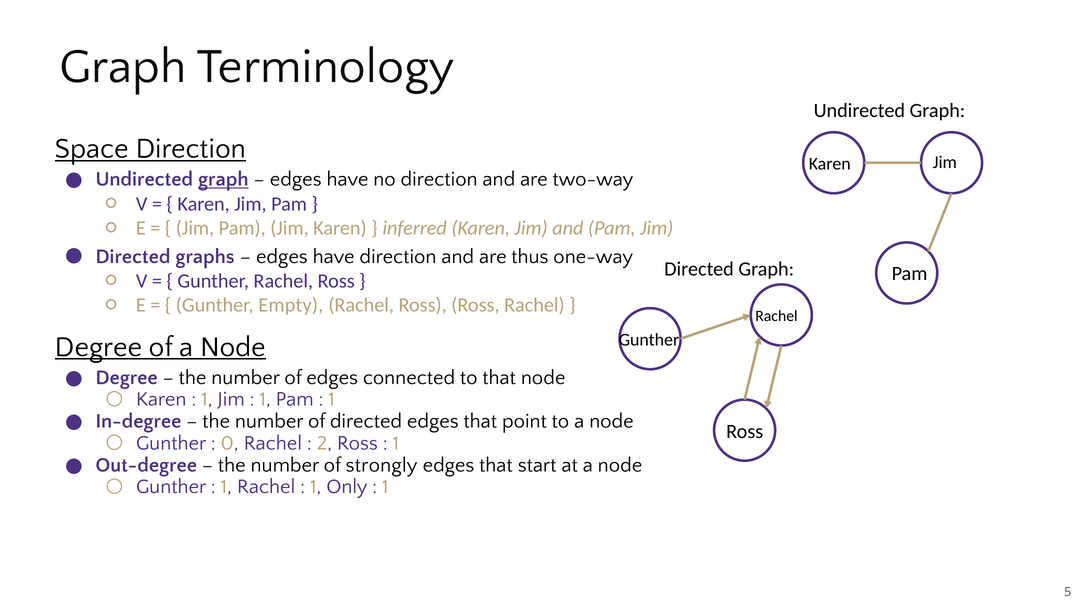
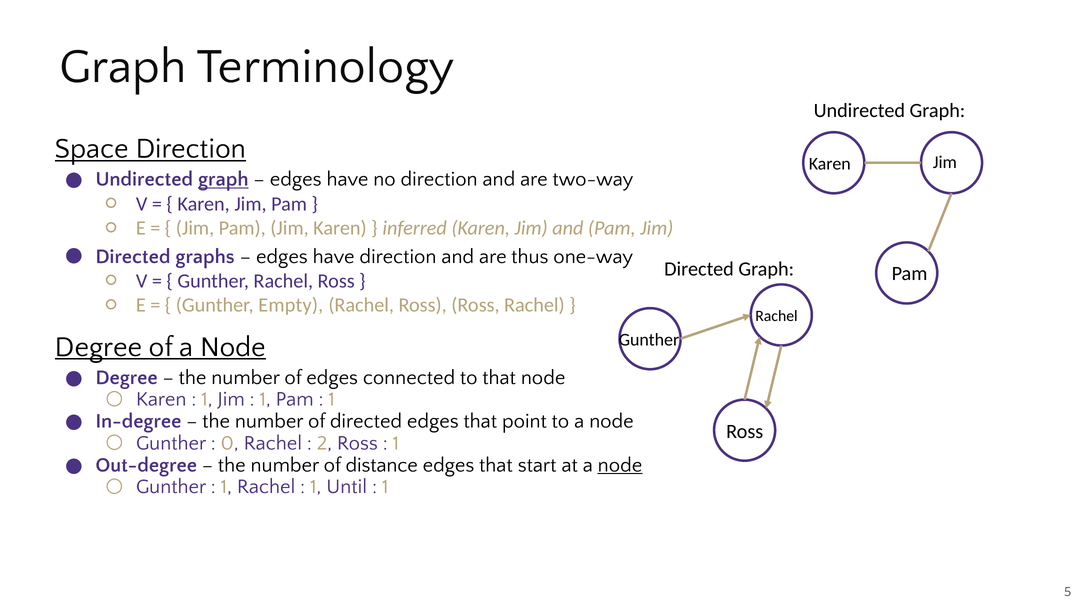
strongly: strongly -> distance
node at (620, 465) underline: none -> present
Only: Only -> Until
